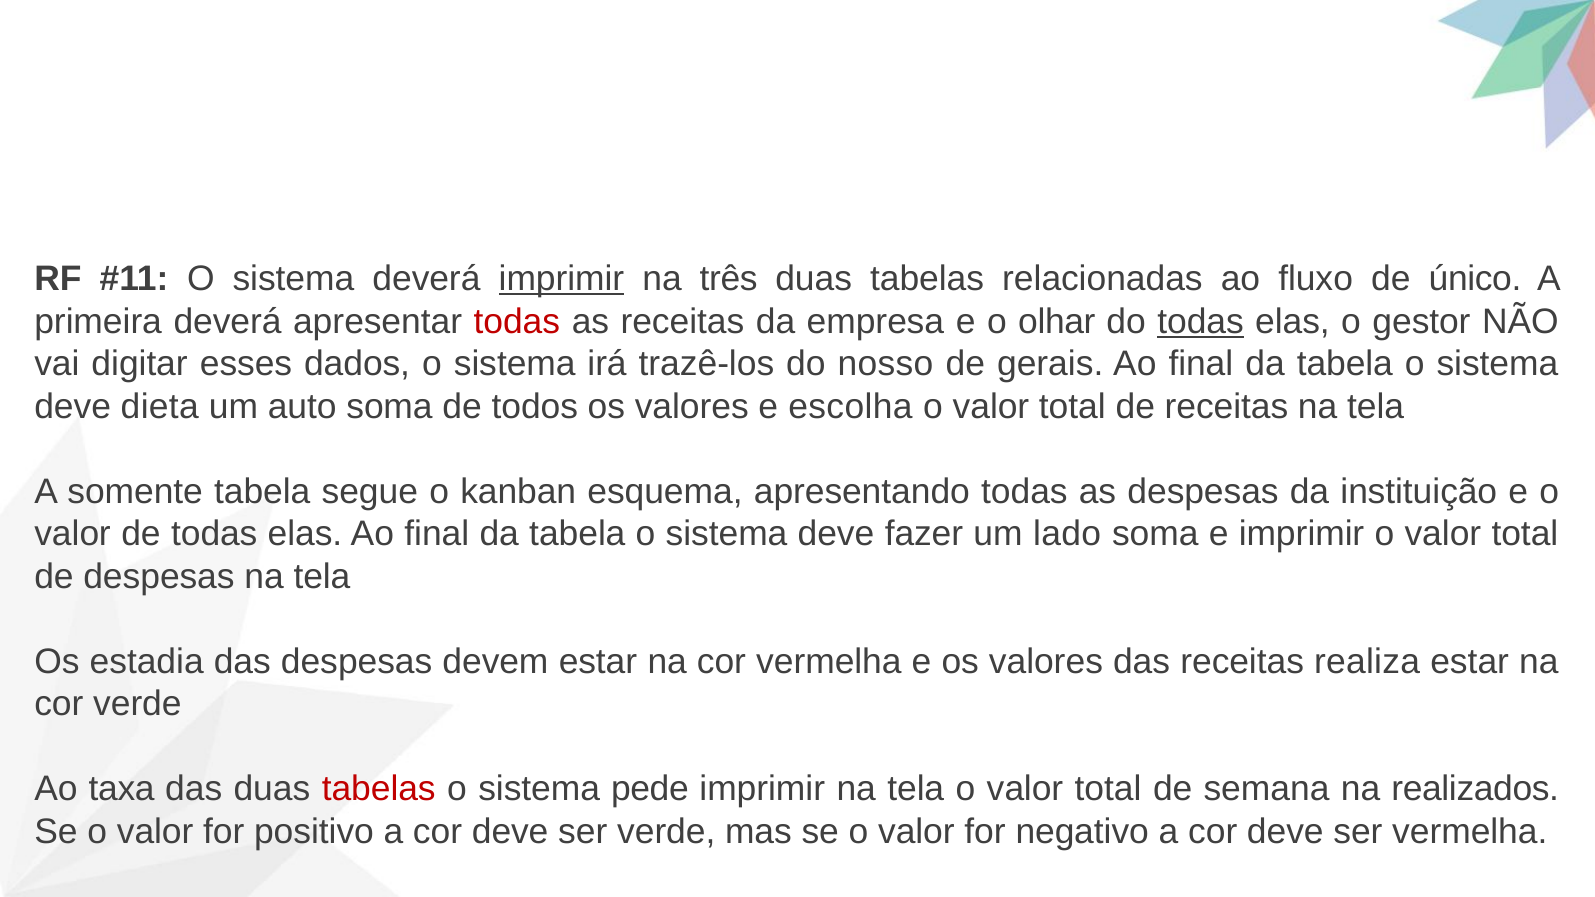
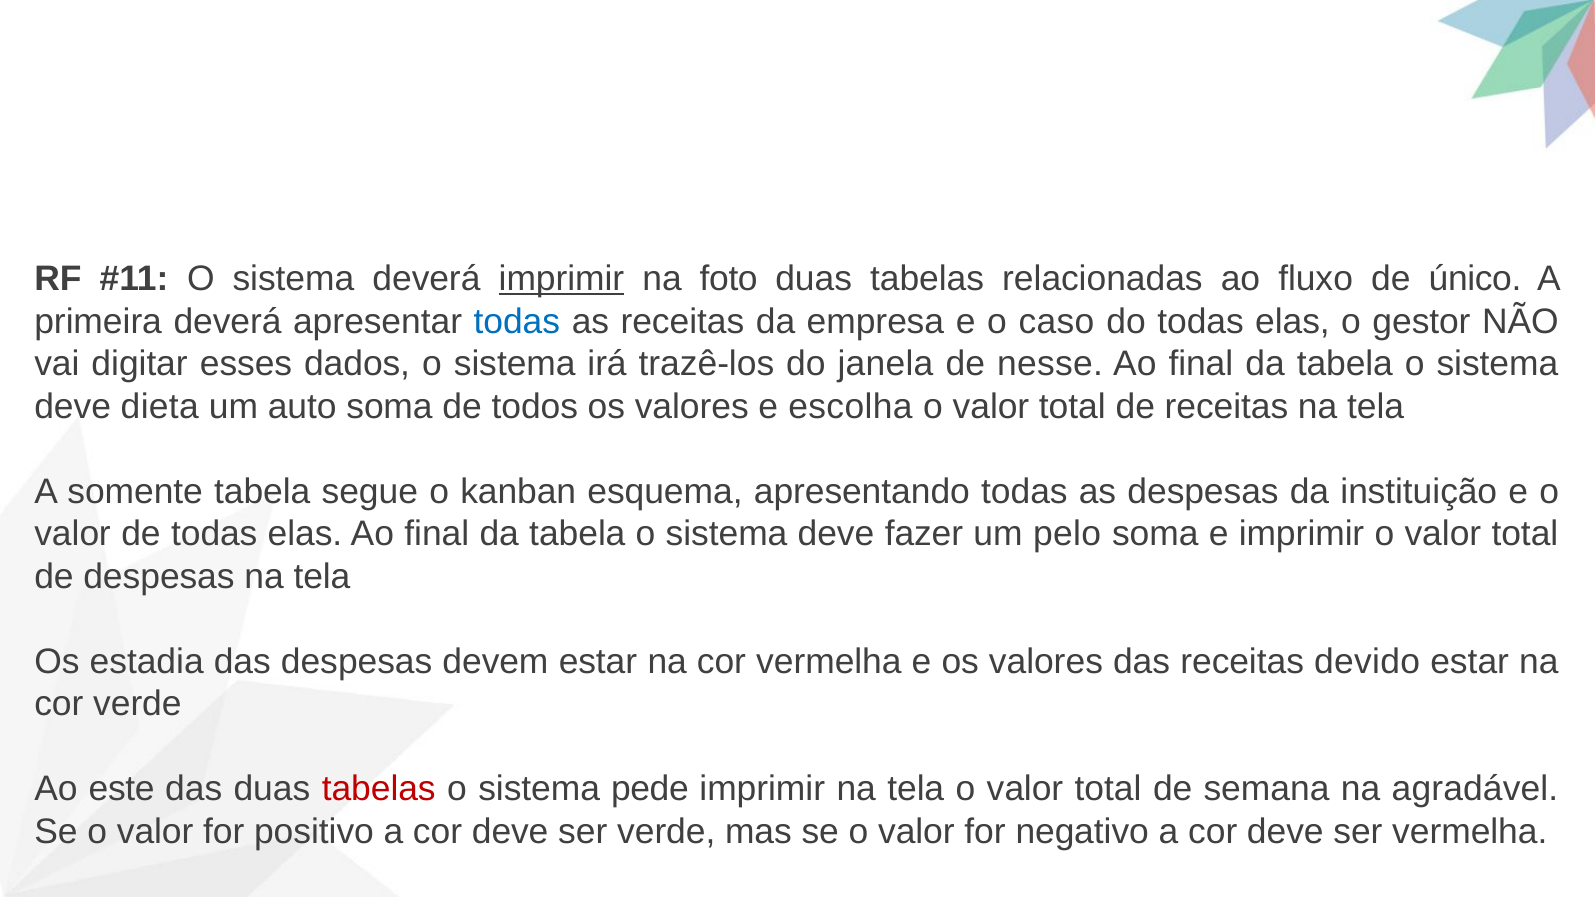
três: três -> foto
todas at (517, 322) colour: red -> blue
olhar: olhar -> caso
todas at (1201, 322) underline: present -> none
nosso: nosso -> janela
gerais: gerais -> nesse
lado: lado -> pelo
realiza: realiza -> devido
taxa: taxa -> este
realizados: realizados -> agradável
